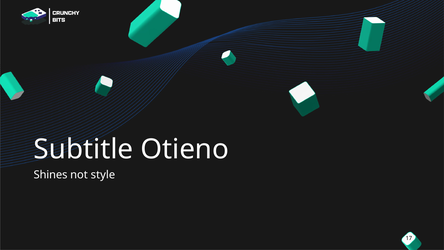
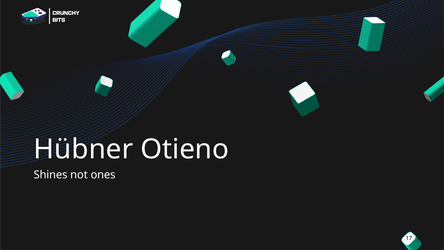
Subtitle: Subtitle -> Hübner
style: style -> ones
